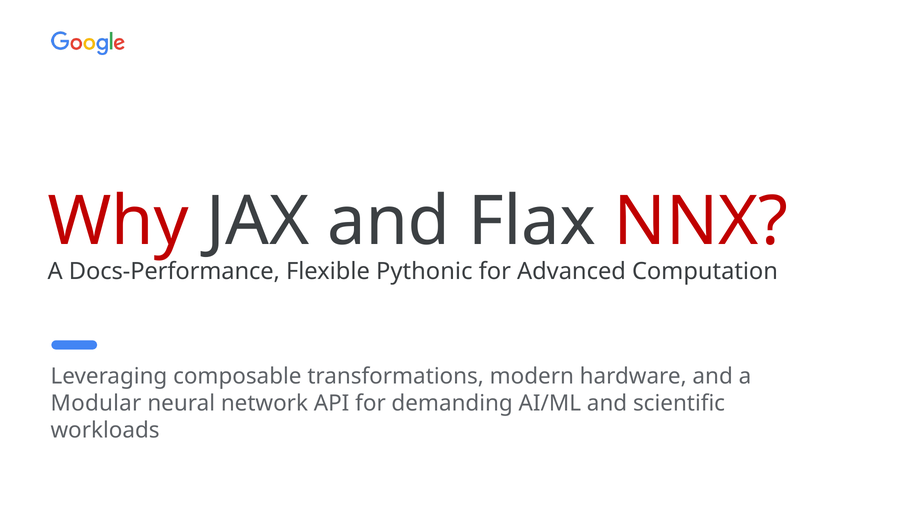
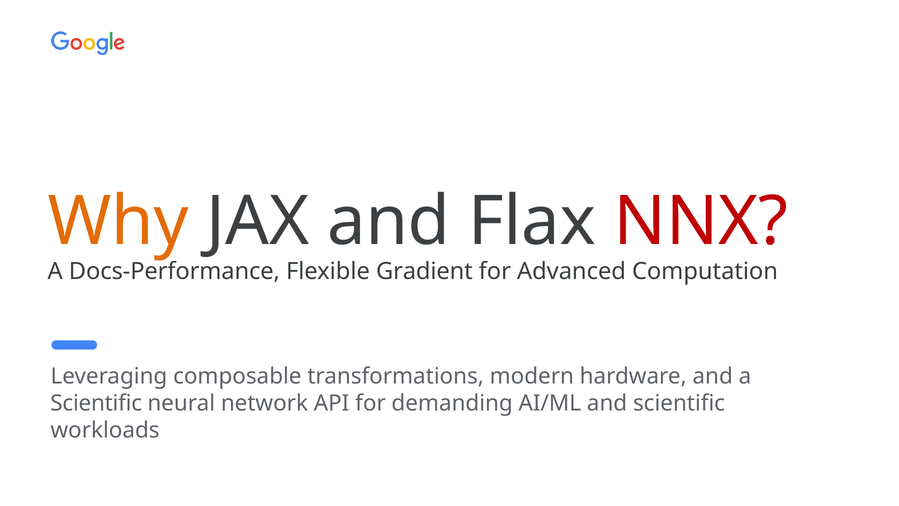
Why colour: red -> orange
Pythonic: Pythonic -> Gradient
Modular at (96, 403): Modular -> Scientific
